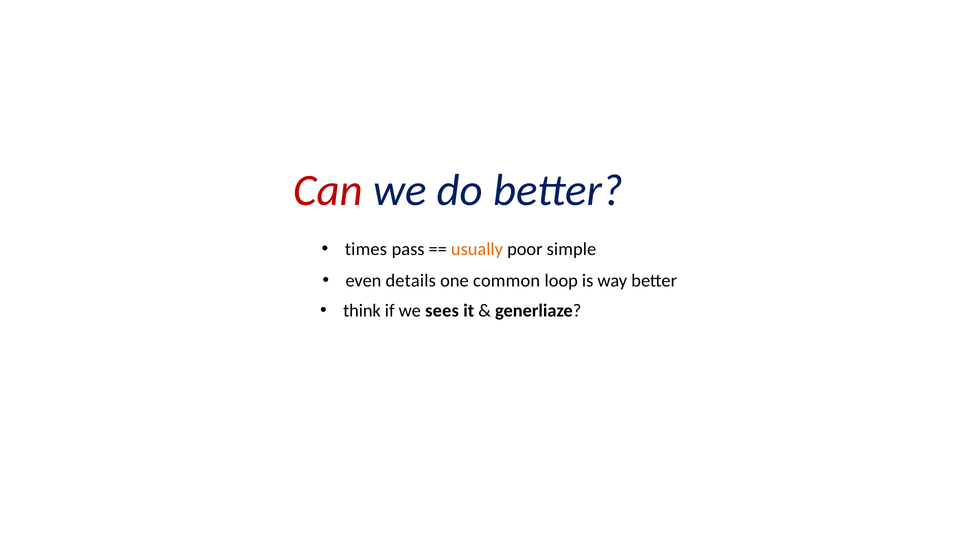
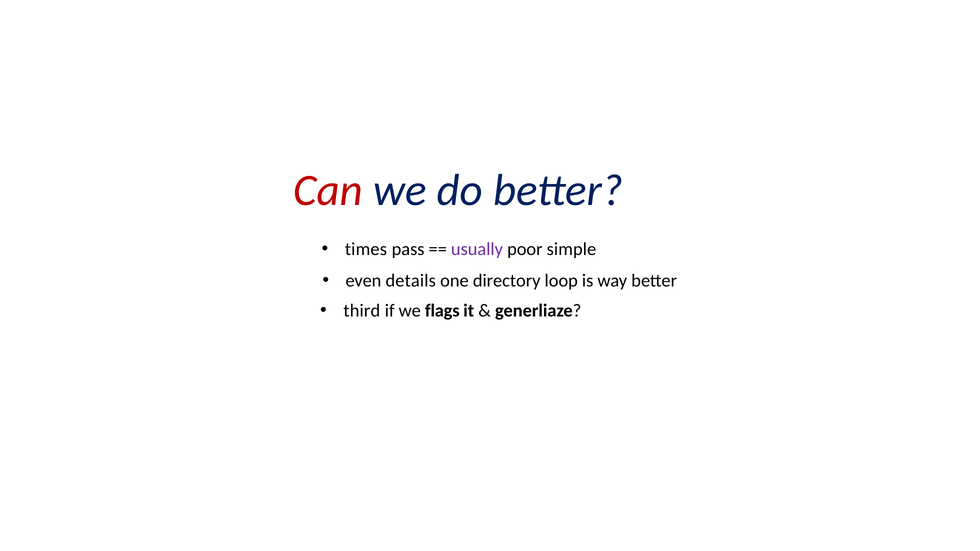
usually colour: orange -> purple
common: common -> directory
think: think -> third
sees: sees -> flags
